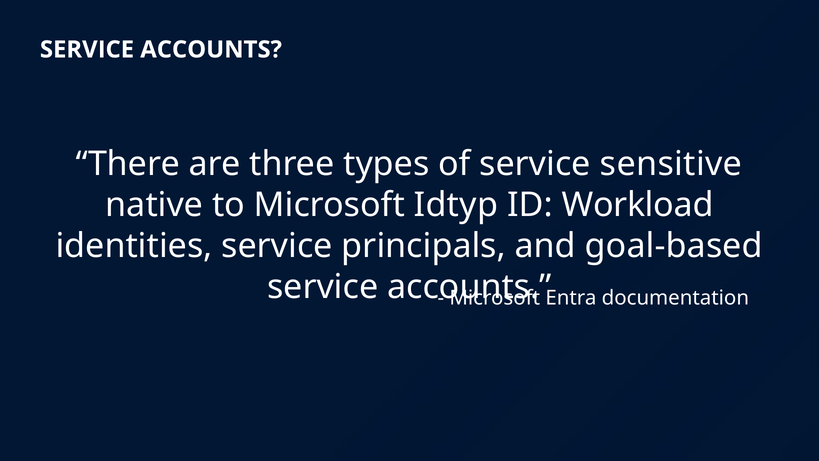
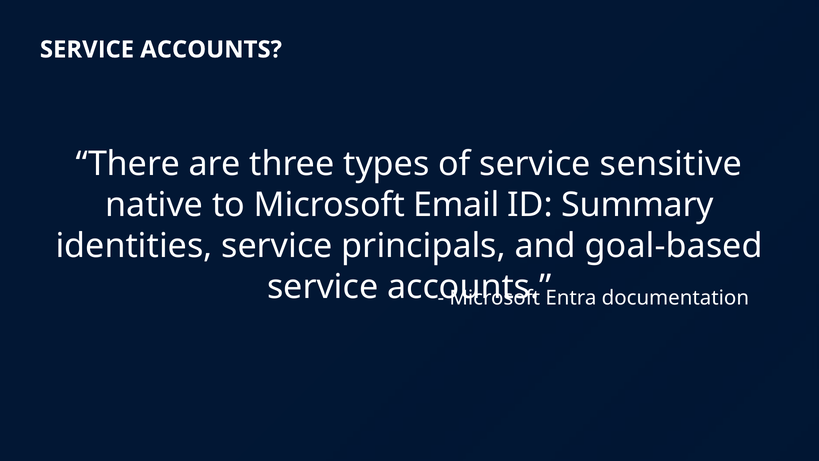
Idtyp: Idtyp -> Email
Workload: Workload -> Summary
